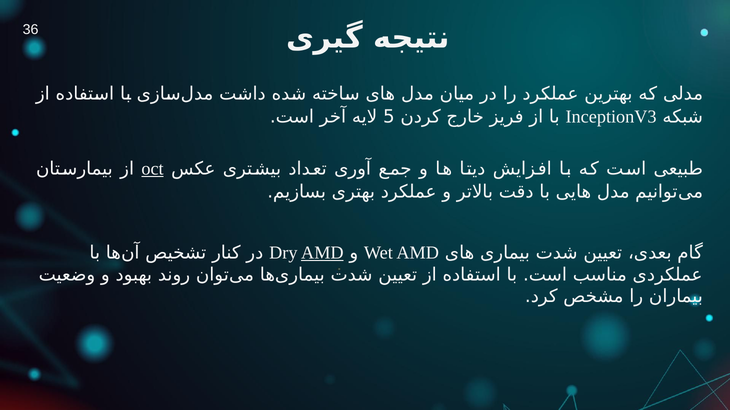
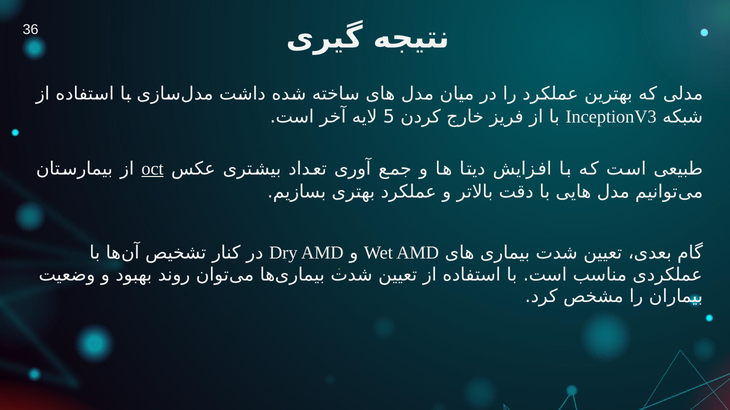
AMD at (322, 253) underline: present -> none
